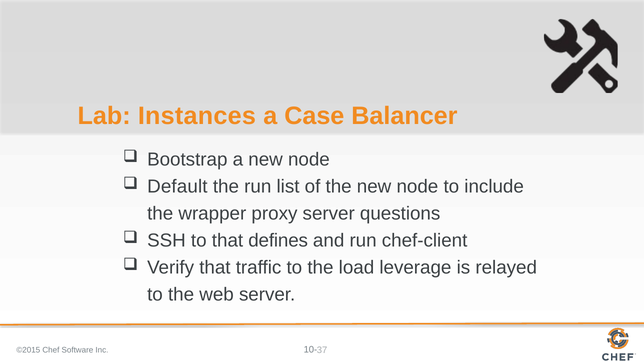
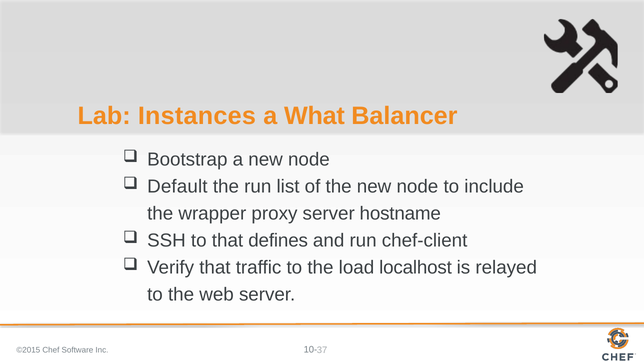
Case: Case -> What
questions: questions -> hostname
leverage: leverage -> localhost
